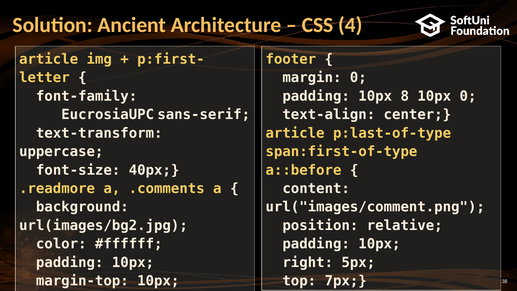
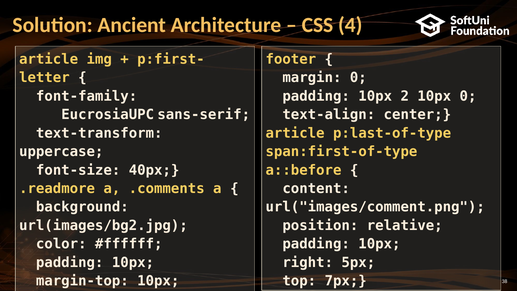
8: 8 -> 2
